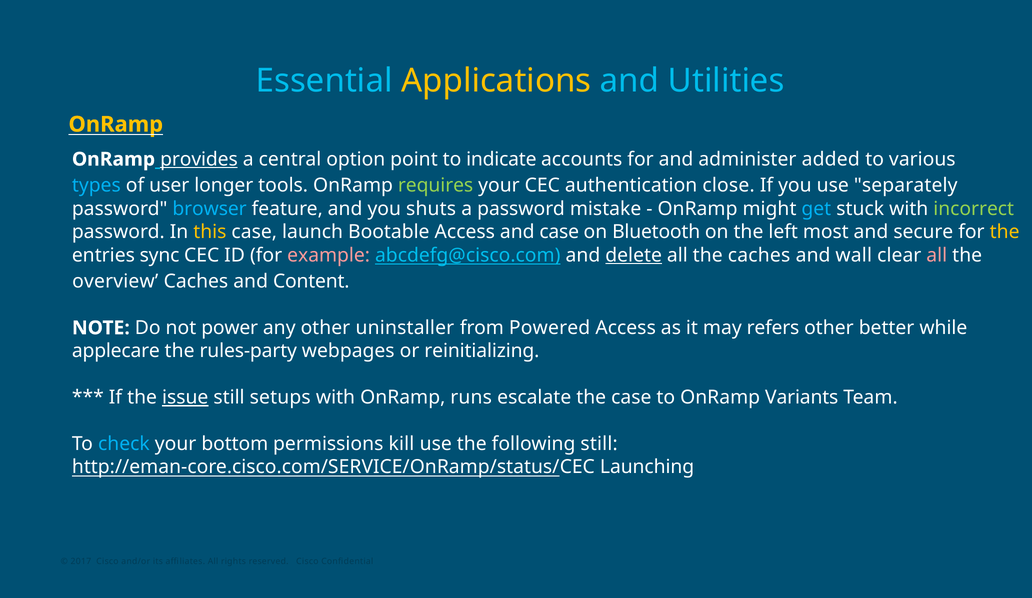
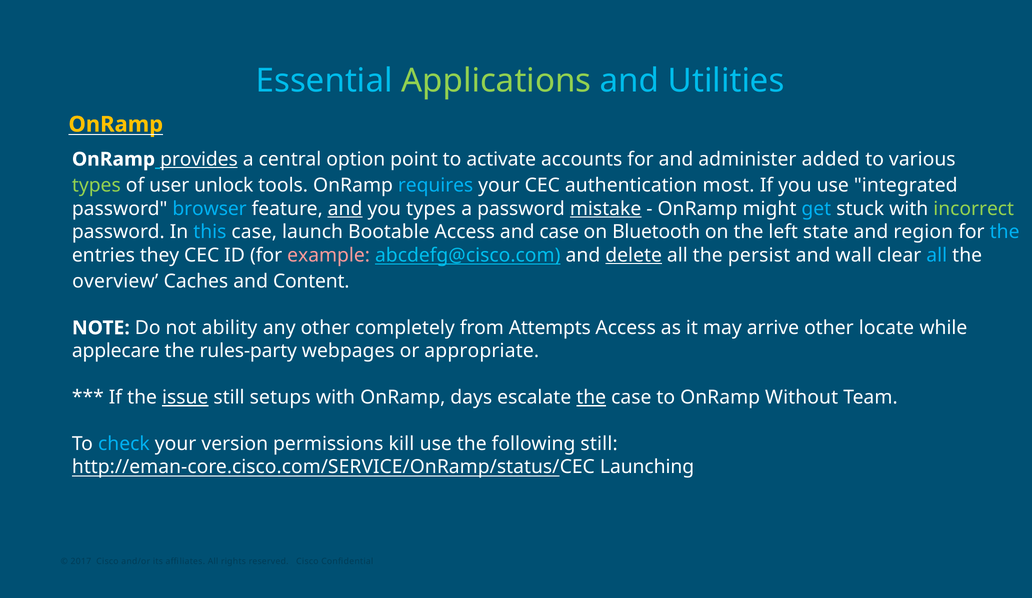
Applications colour: yellow -> light green
indicate: indicate -> activate
types at (96, 185) colour: light blue -> light green
longer: longer -> unlock
requires colour: light green -> light blue
close: close -> most
separately: separately -> integrated
and at (345, 209) underline: none -> present
you shuts: shuts -> types
mistake underline: none -> present
this colour: yellow -> light blue
most: most -> state
secure: secure -> region
the at (1005, 232) colour: yellow -> light blue
sync: sync -> they
the caches: caches -> persist
all at (937, 255) colour: pink -> light blue
power: power -> ability
uninstaller: uninstaller -> completely
Powered: Powered -> Attempts
refers: refers -> arrive
better: better -> locate
reinitializing: reinitializing -> appropriate
runs: runs -> days
the at (591, 397) underline: none -> present
Variants: Variants -> Without
bottom: bottom -> version
